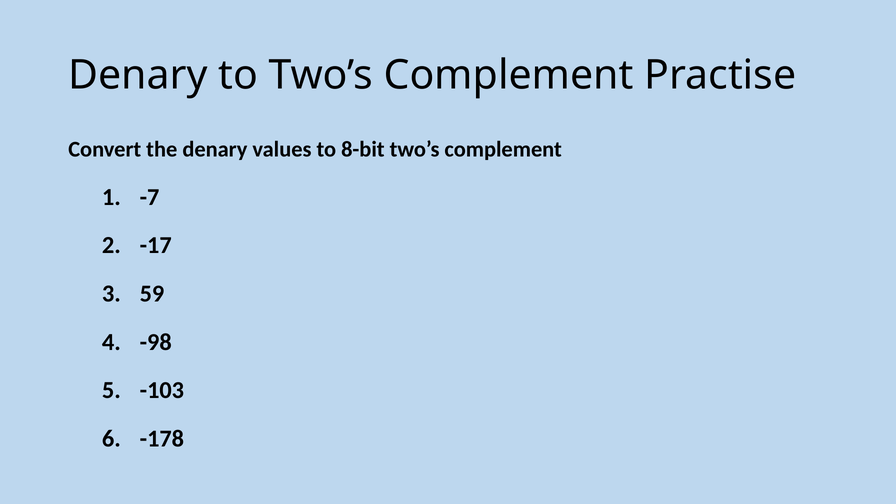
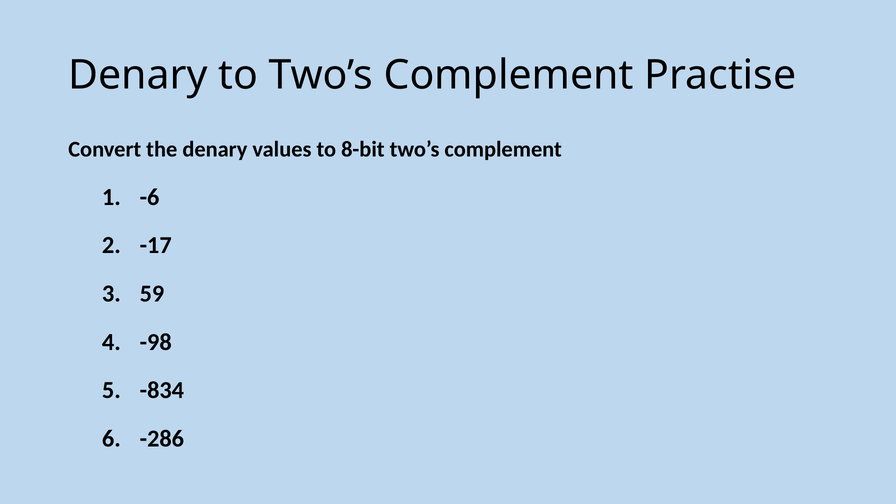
-7: -7 -> -6
-103: -103 -> -834
-178: -178 -> -286
